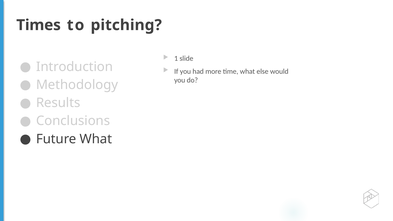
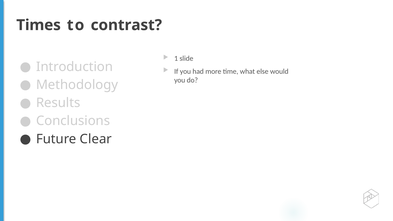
pitching: pitching -> contrast
Future What: What -> Clear
